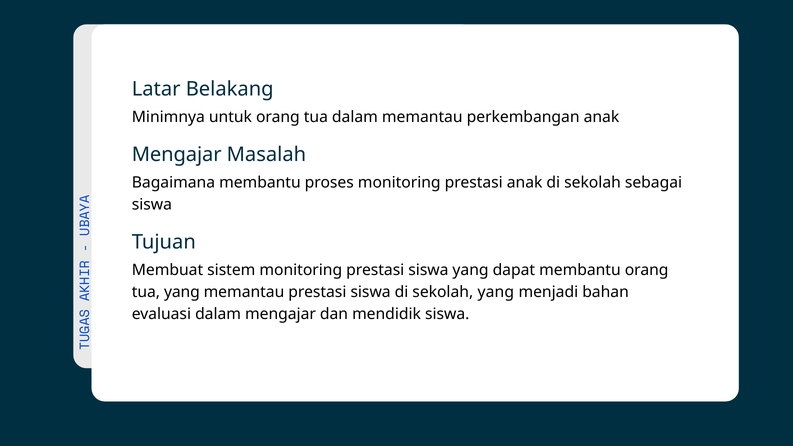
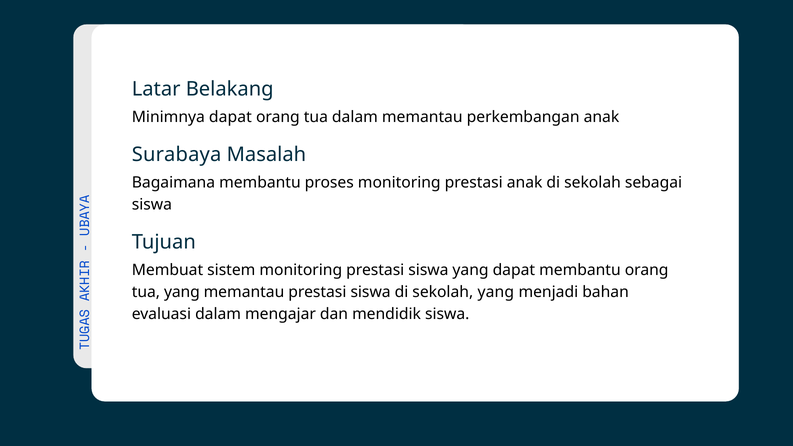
Minimnya untuk: untuk -> dapat
Mengajar at (177, 155): Mengajar -> Surabaya
